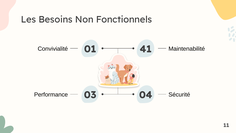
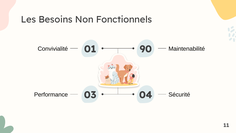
41: 41 -> 90
